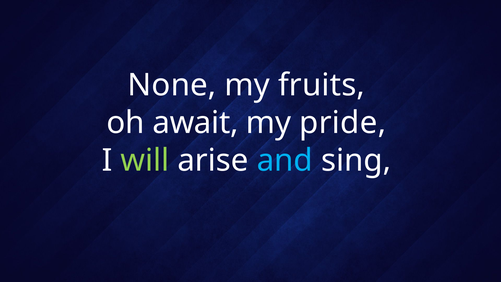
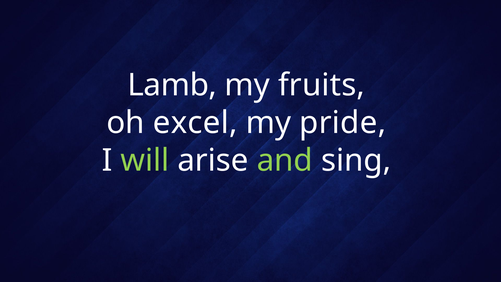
None: None -> Lamb
await: await -> excel
and colour: light blue -> light green
